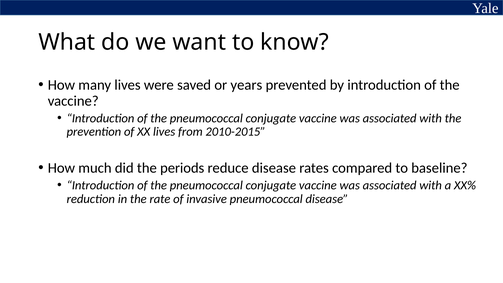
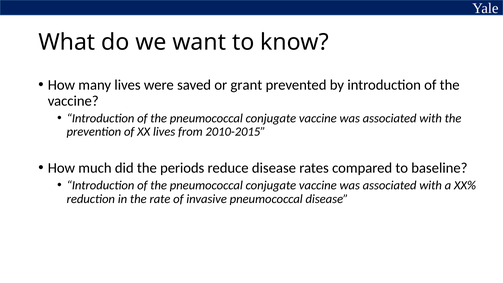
years: years -> grant
